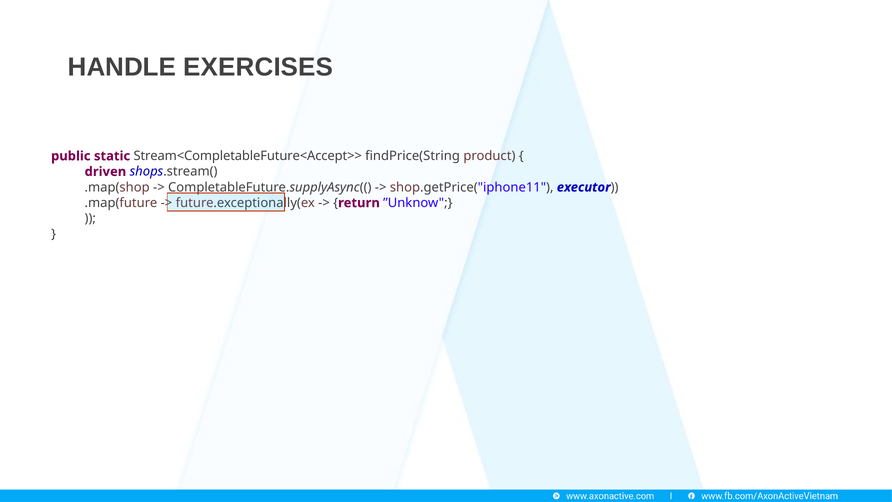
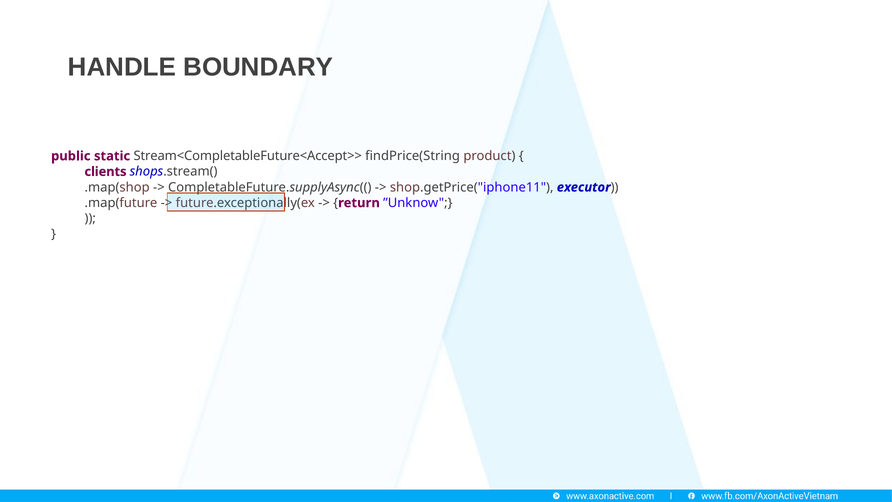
EXERCISES: EXERCISES -> BOUNDARY
driven: driven -> clients
